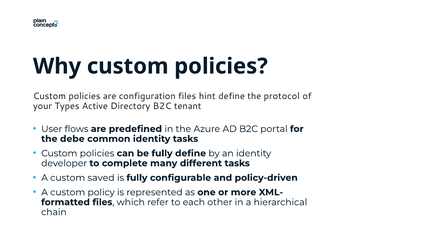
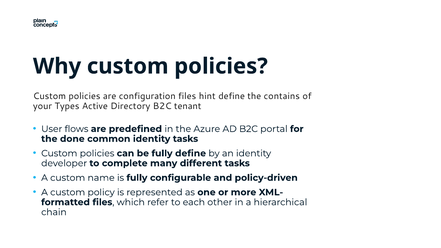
protocol: protocol -> contains
debe: debe -> done
saved: saved -> name
